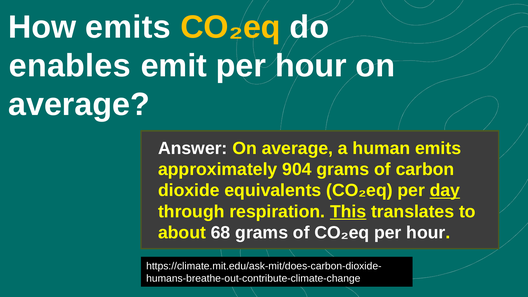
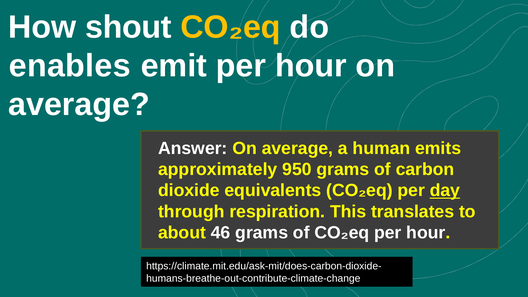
How emits: emits -> shout
904: 904 -> 950
This underline: present -> none
68: 68 -> 46
